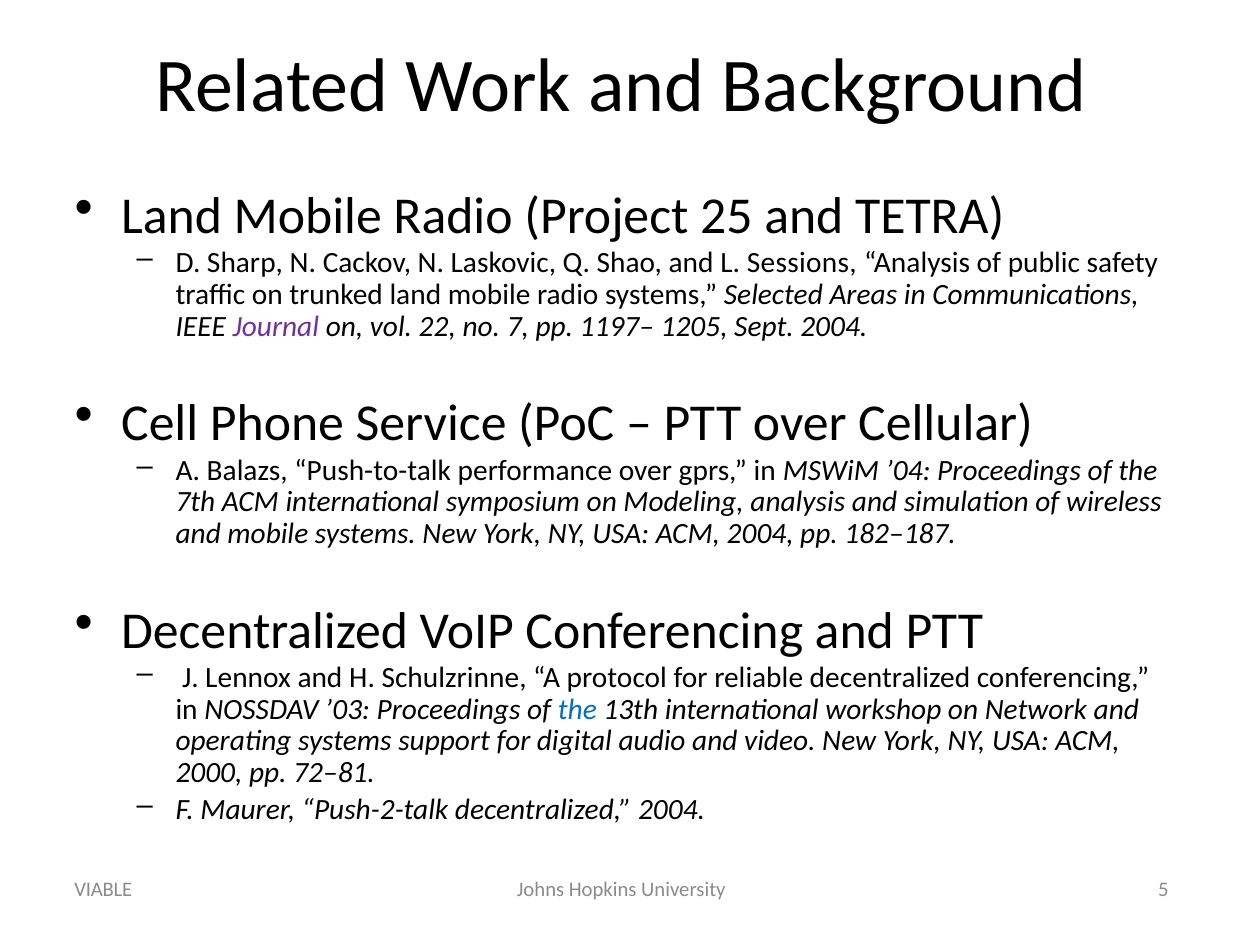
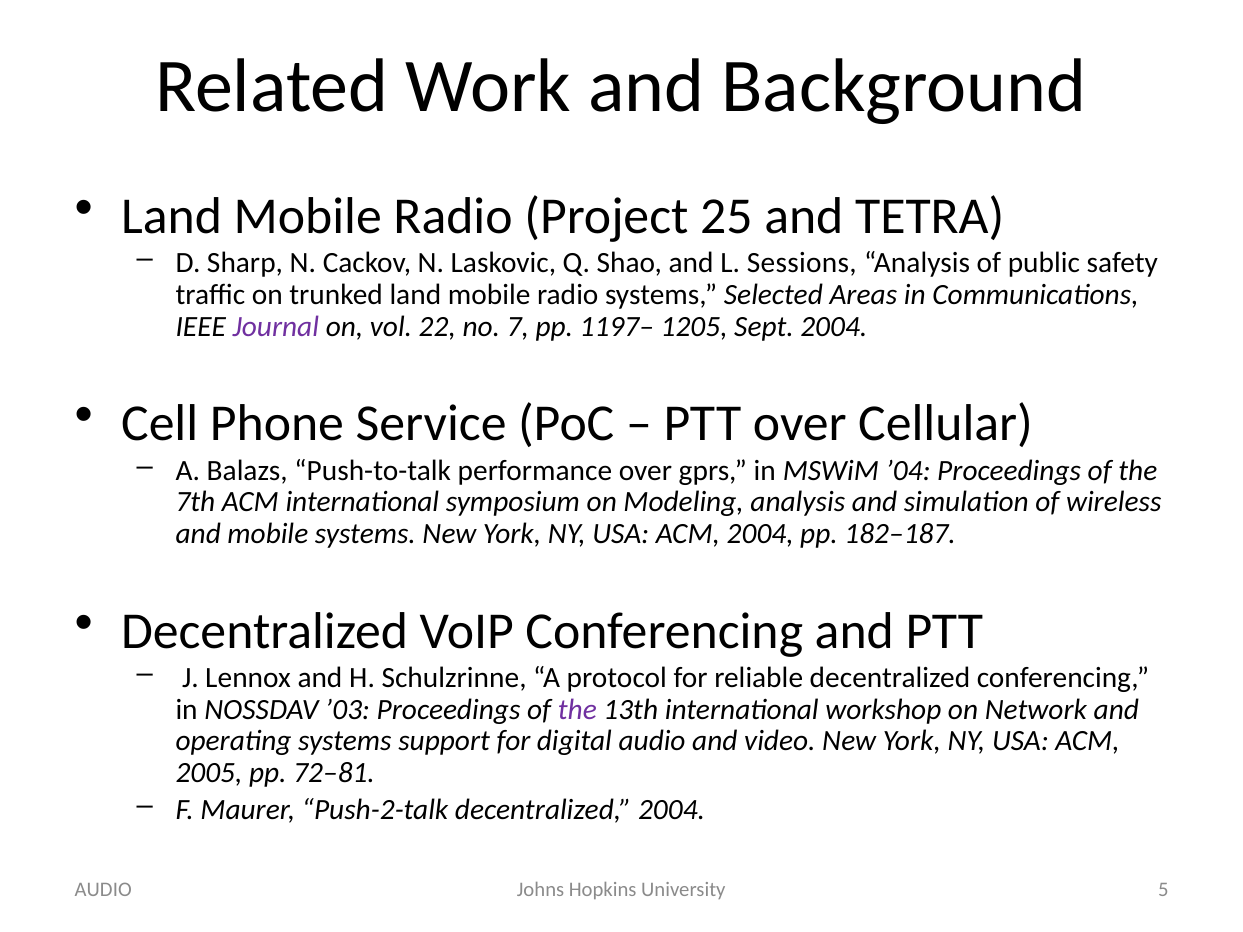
the at (577, 710) colour: blue -> purple
2000: 2000 -> 2005
VIABLE at (103, 890): VIABLE -> AUDIO
